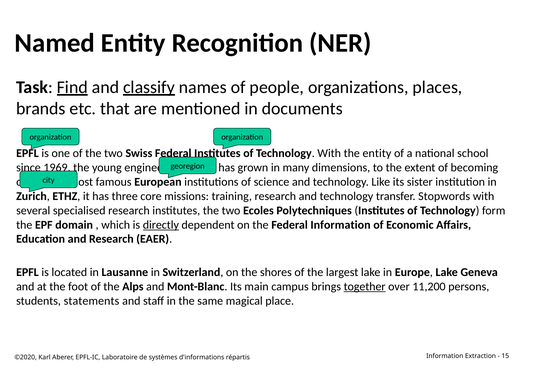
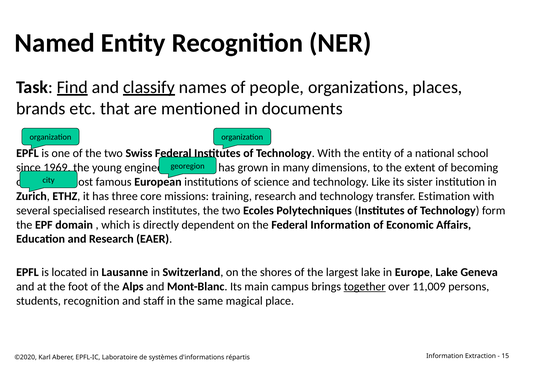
Stopwords: Stopwords -> Estimation
directly underline: present -> none
11,200: 11,200 -> 11,009
students statements: statements -> recognition
